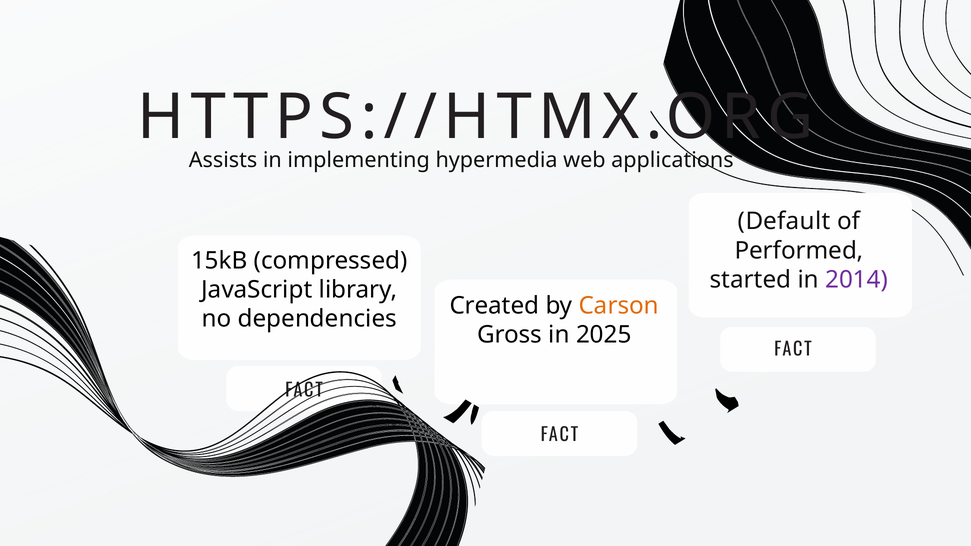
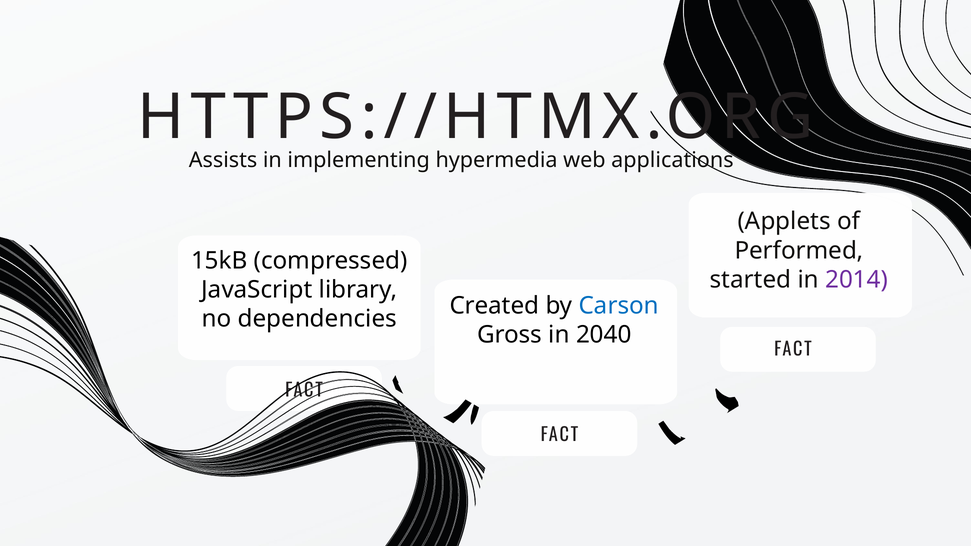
Default: Default -> Applets
Carson colour: orange -> blue
2025: 2025 -> 2040
